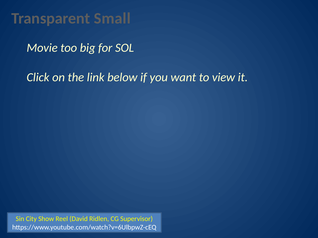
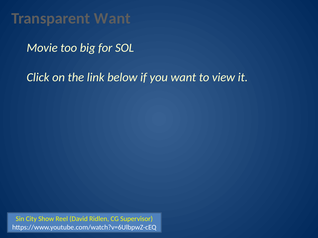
Transparent Small: Small -> Want
